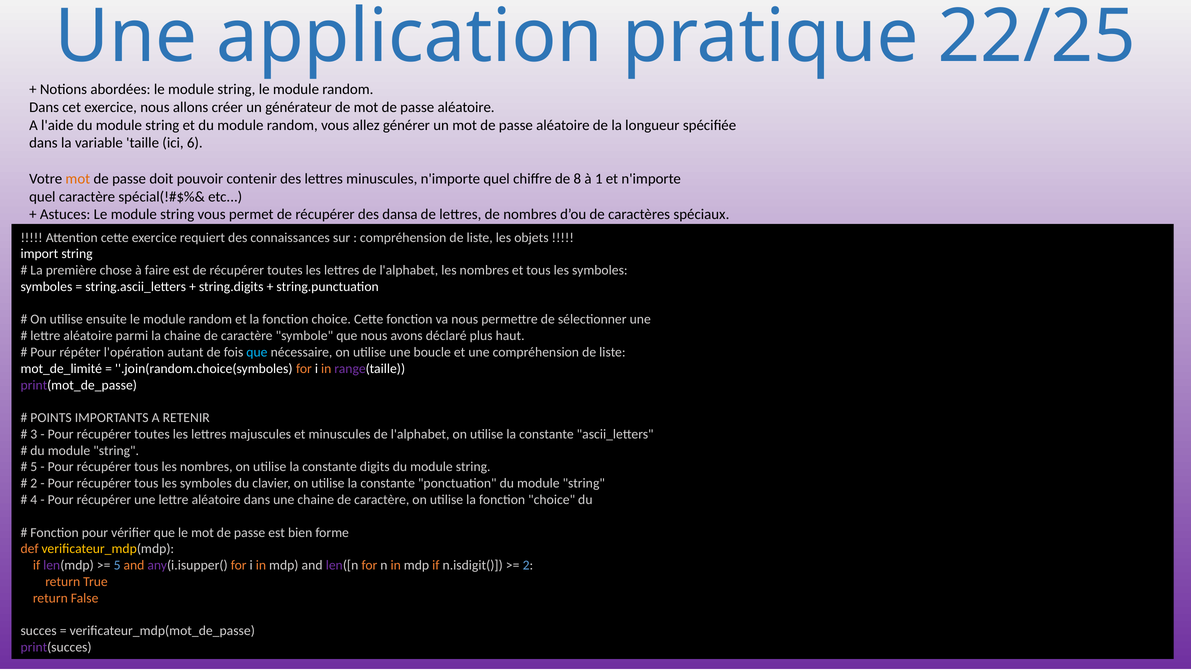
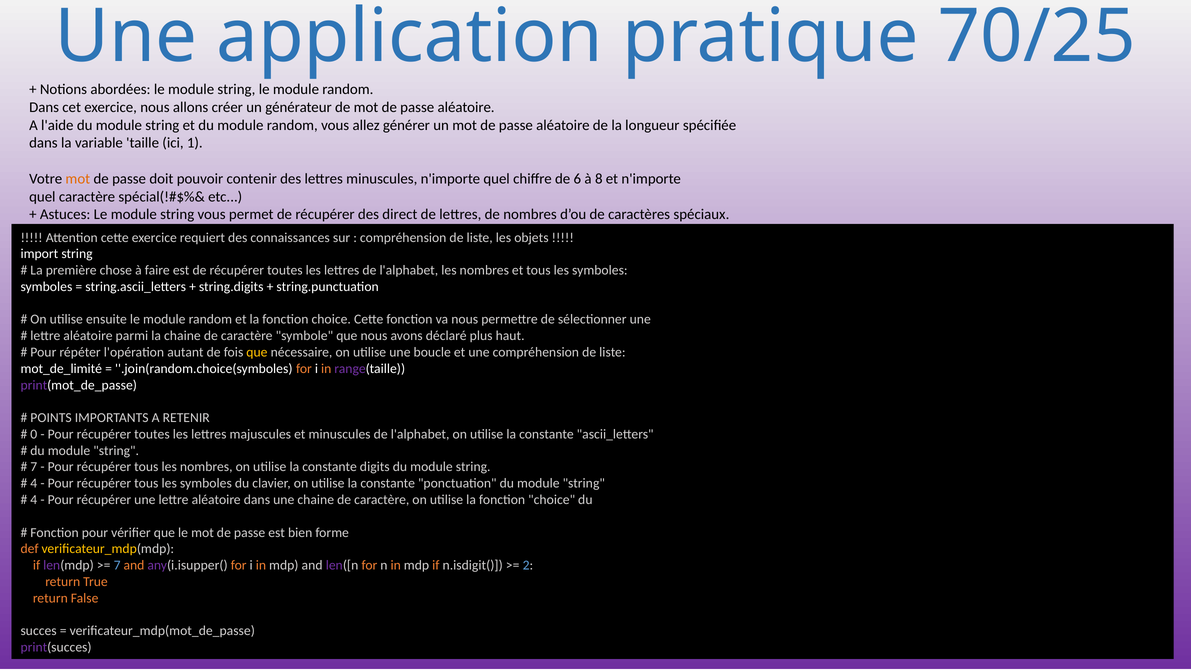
22/25: 22/25 -> 70/25
6: 6 -> 1
8: 8 -> 6
1: 1 -> 8
dansa: dansa -> direct
que at (257, 352) colour: light blue -> yellow
3: 3 -> 0
5 at (34, 467): 5 -> 7
2 at (34, 483): 2 -> 4
5 at (117, 565): 5 -> 7
